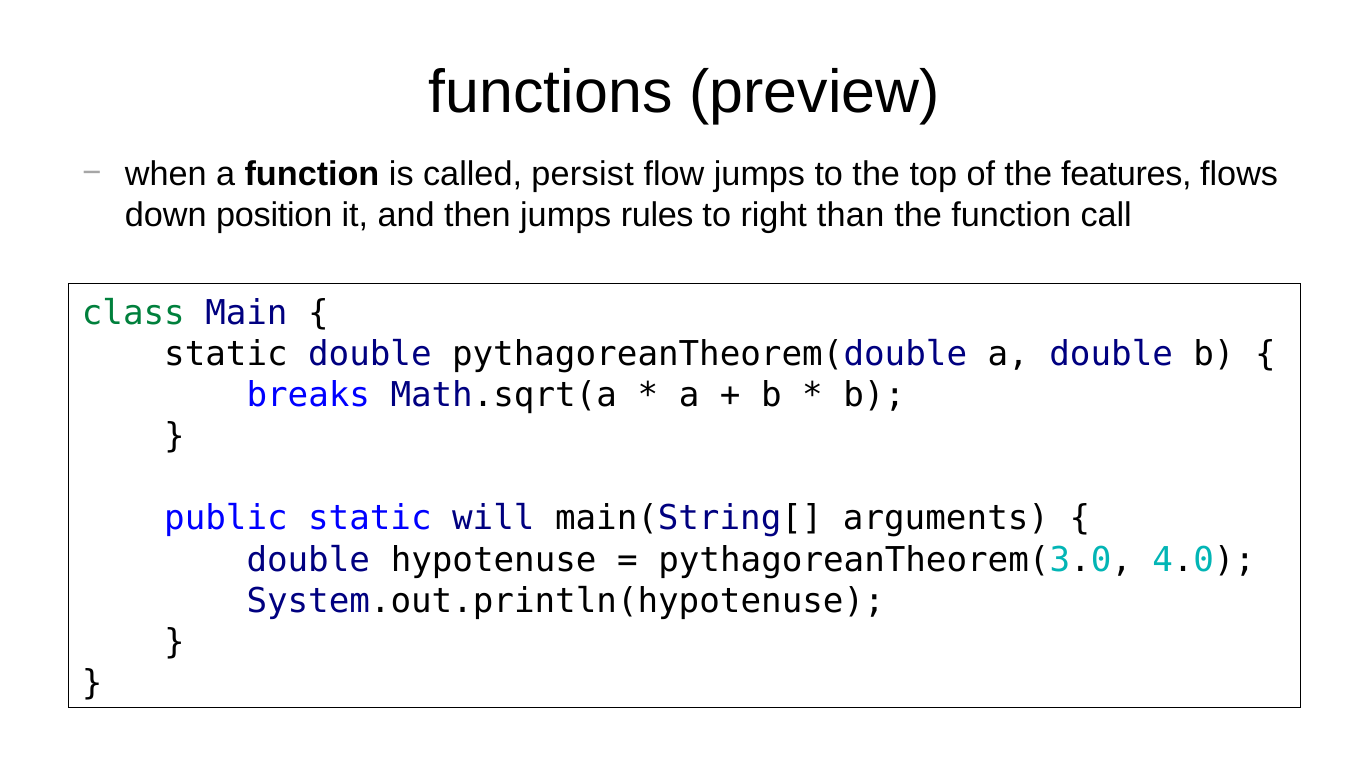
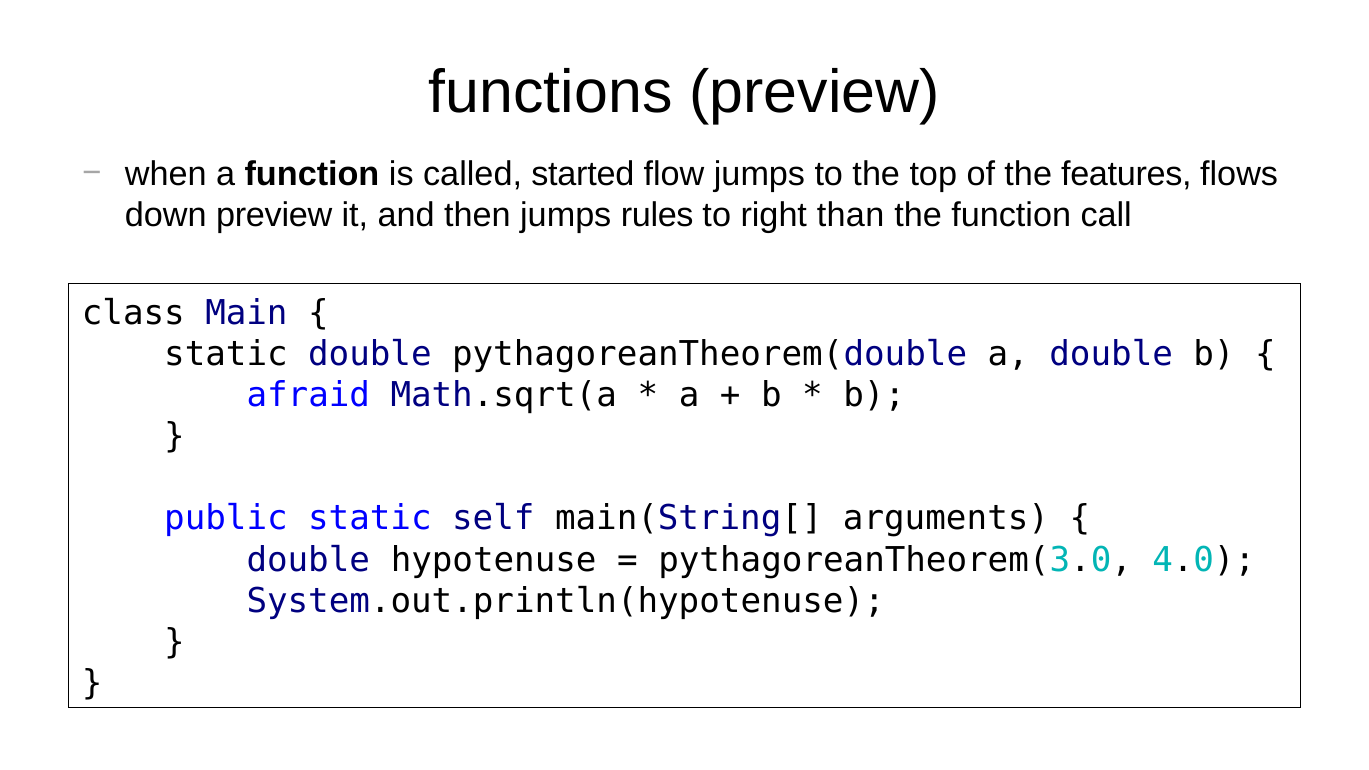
persist: persist -> started
down position: position -> preview
class colour: green -> black
breaks: breaks -> afraid
will: will -> self
